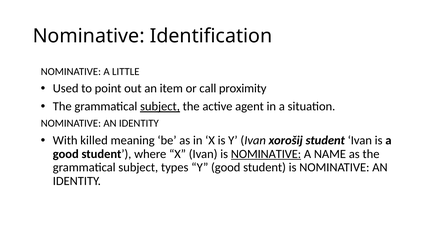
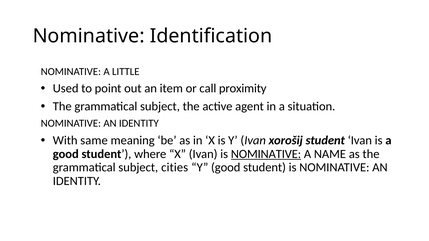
subject at (160, 107) underline: present -> none
killed: killed -> same
types: types -> cities
